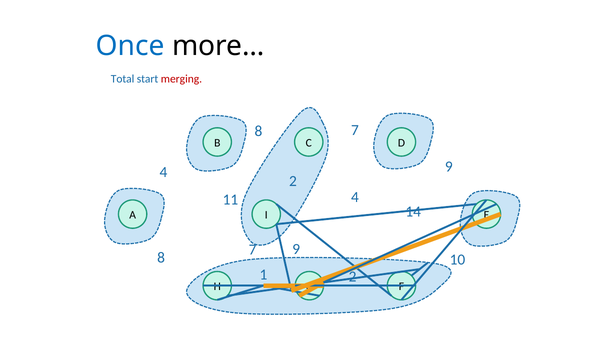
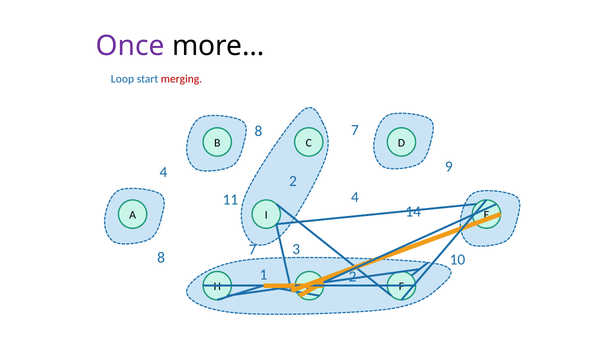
Once colour: blue -> purple
Total: Total -> Loop
9 at (296, 248): 9 -> 3
